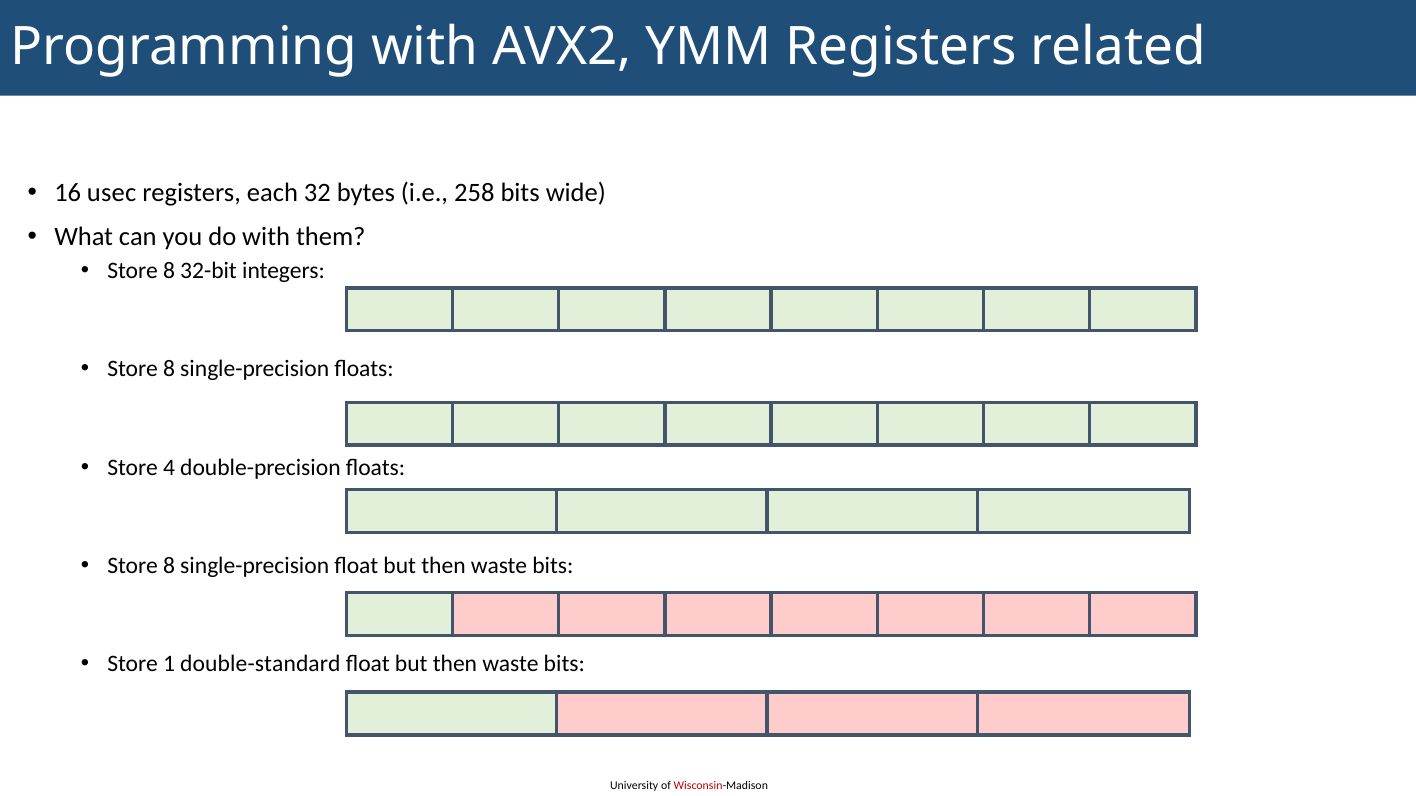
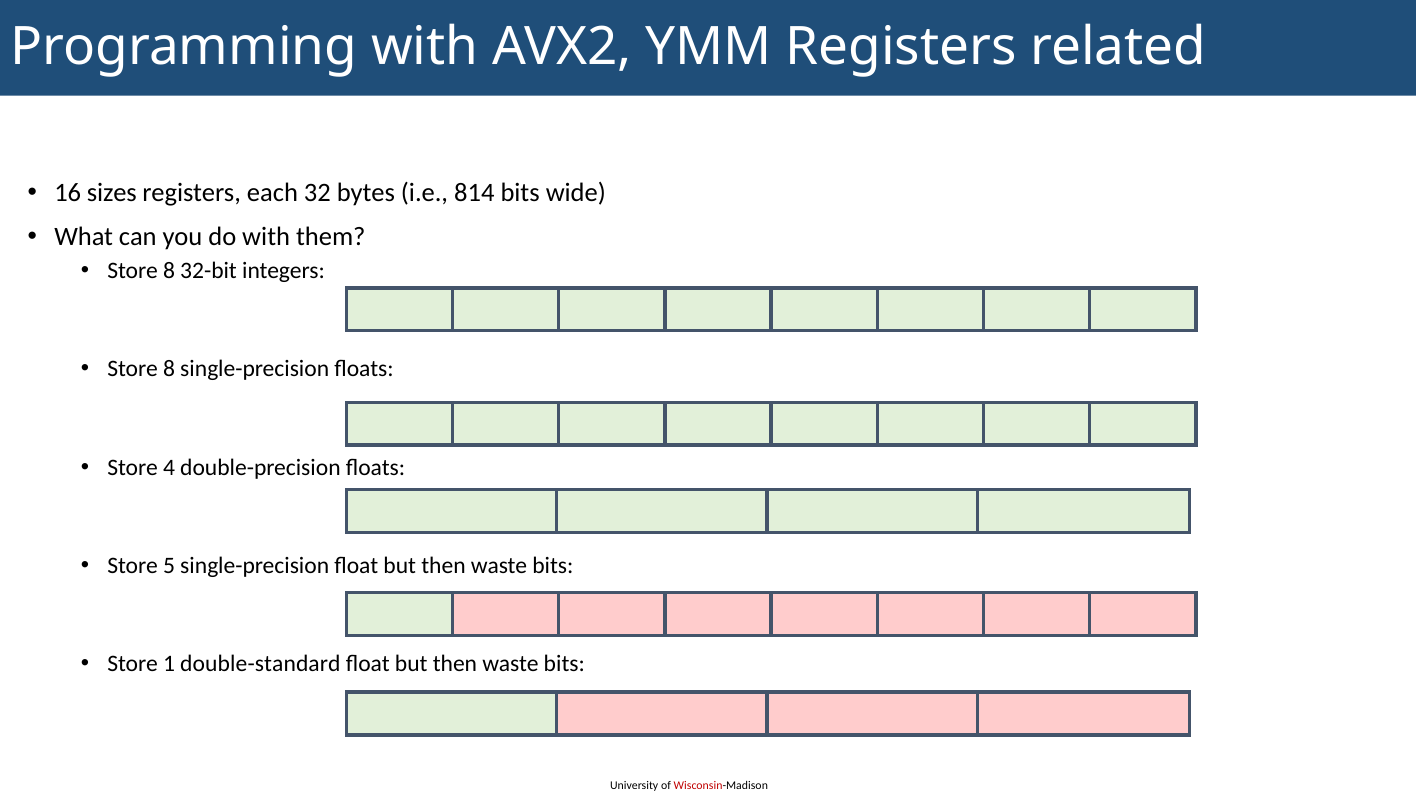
usec: usec -> sizes
258: 258 -> 814
8 at (169, 566): 8 -> 5
